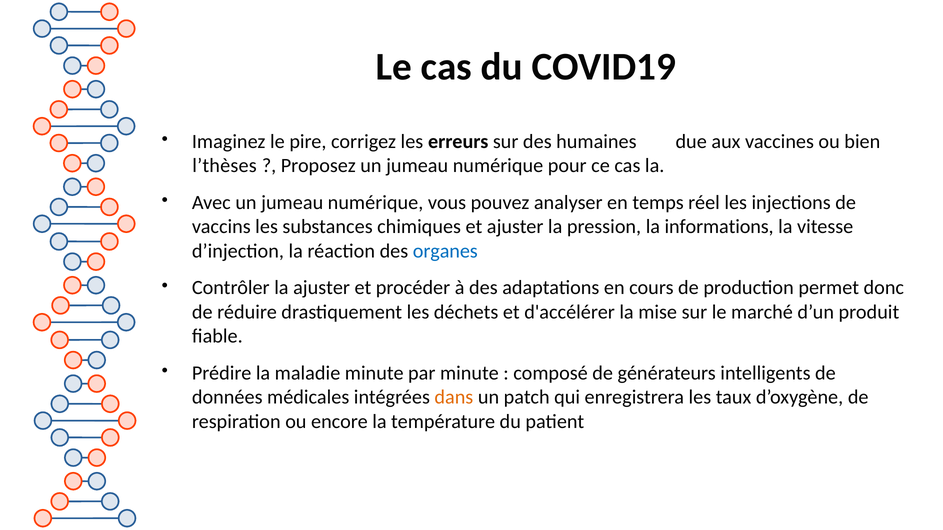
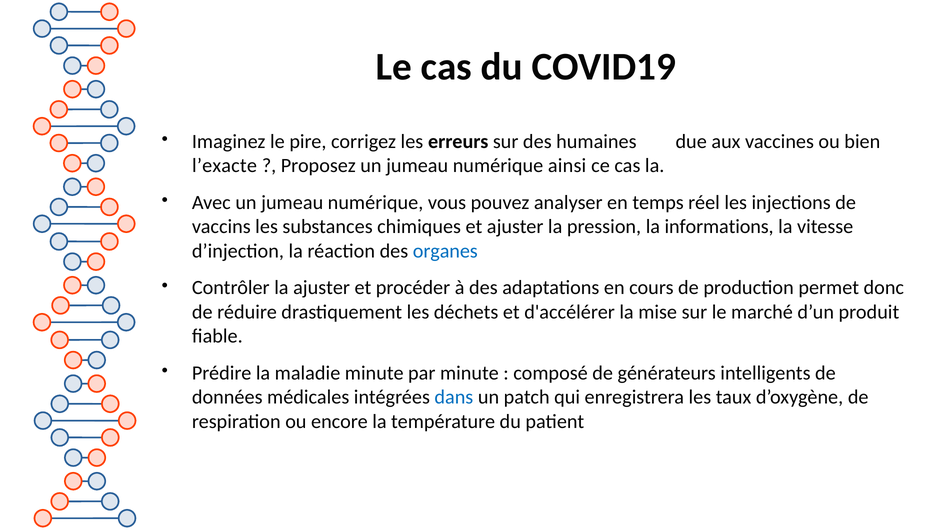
l’thèses: l’thèses -> l’exacte
pour: pour -> ainsi
dans colour: orange -> blue
